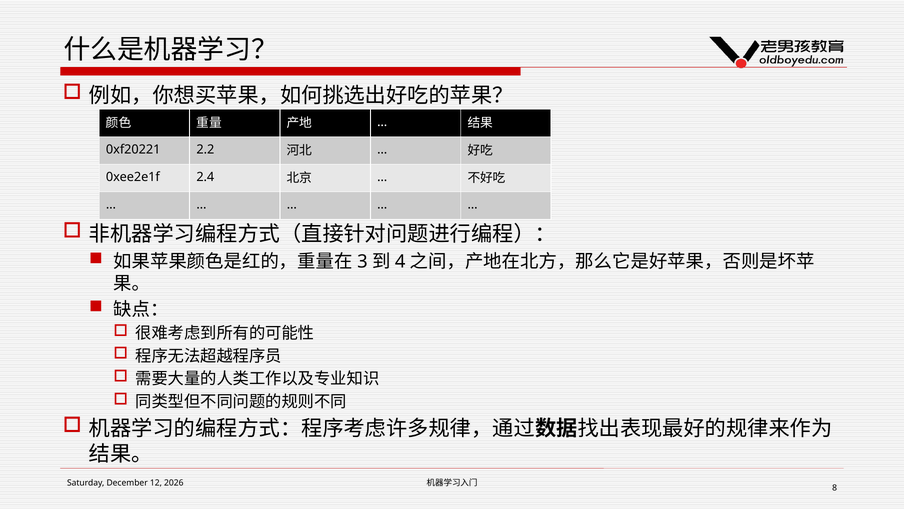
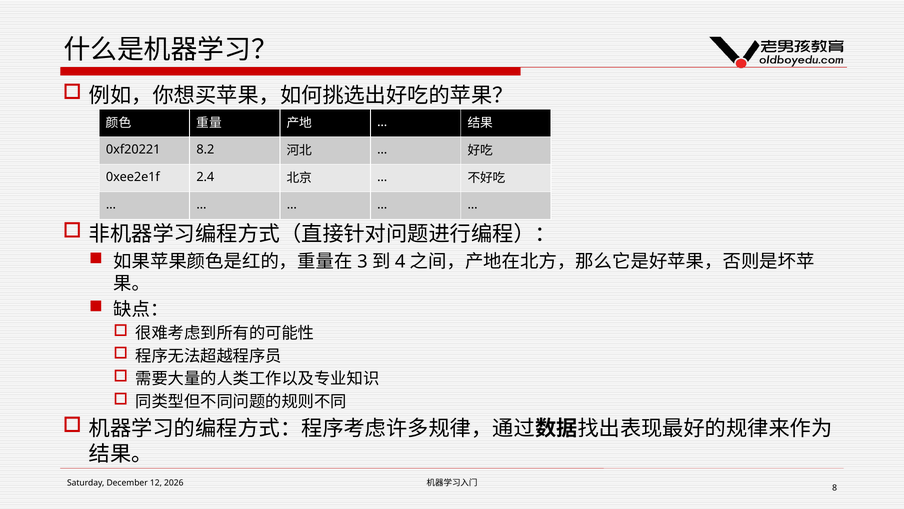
2.2: 2.2 -> 8.2
